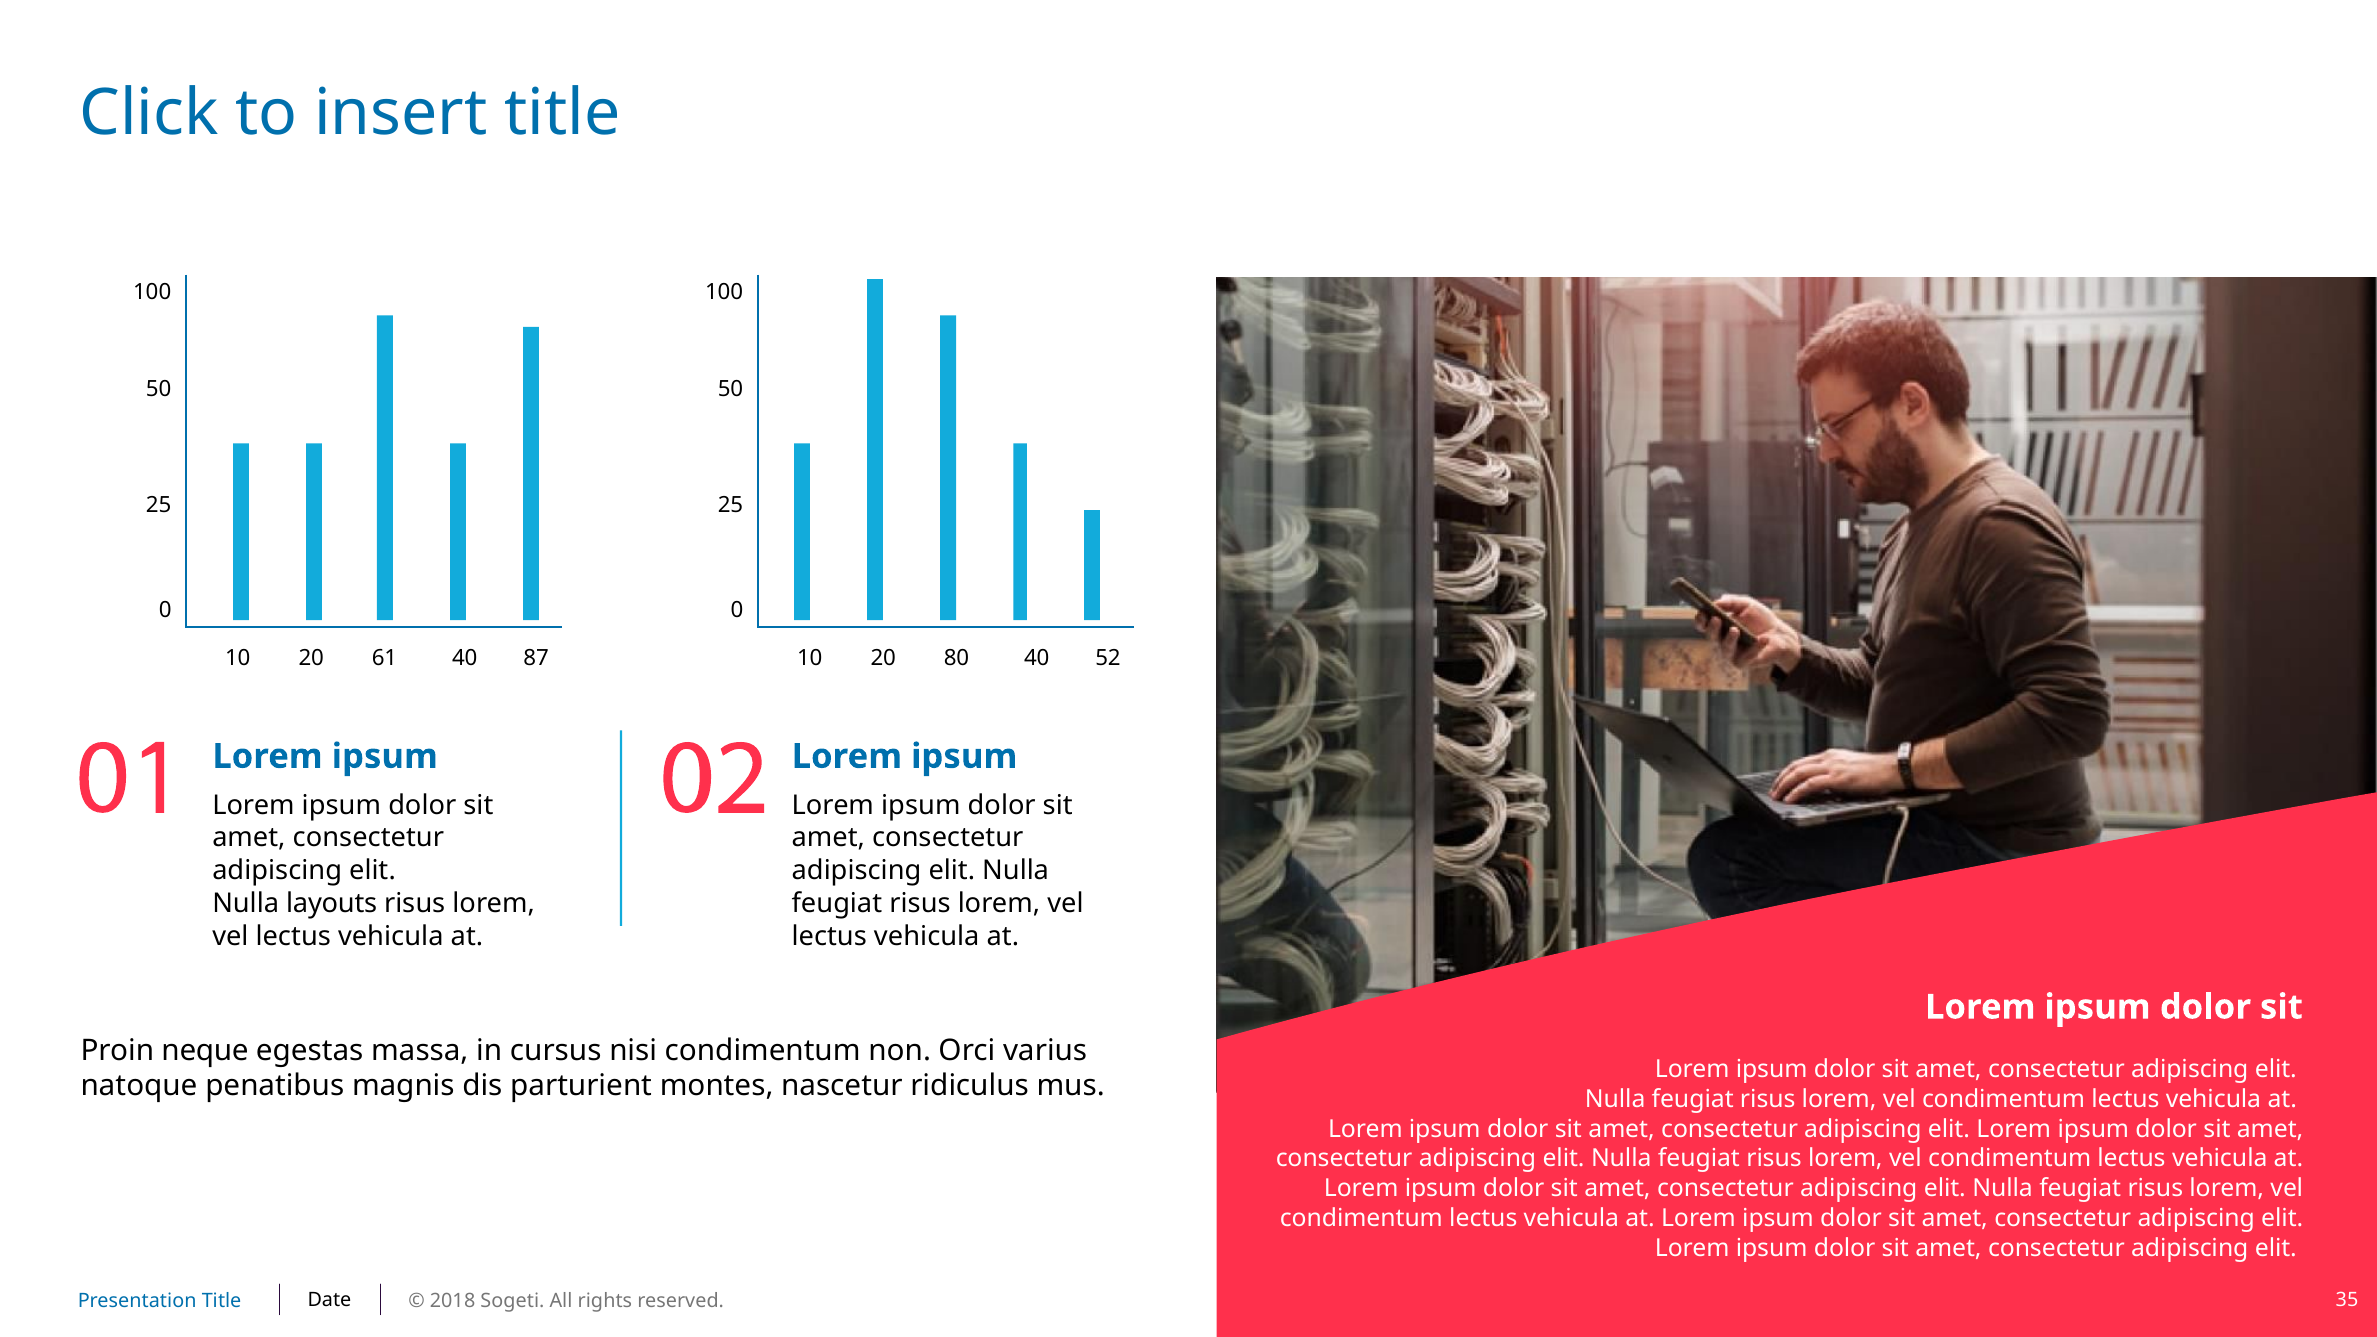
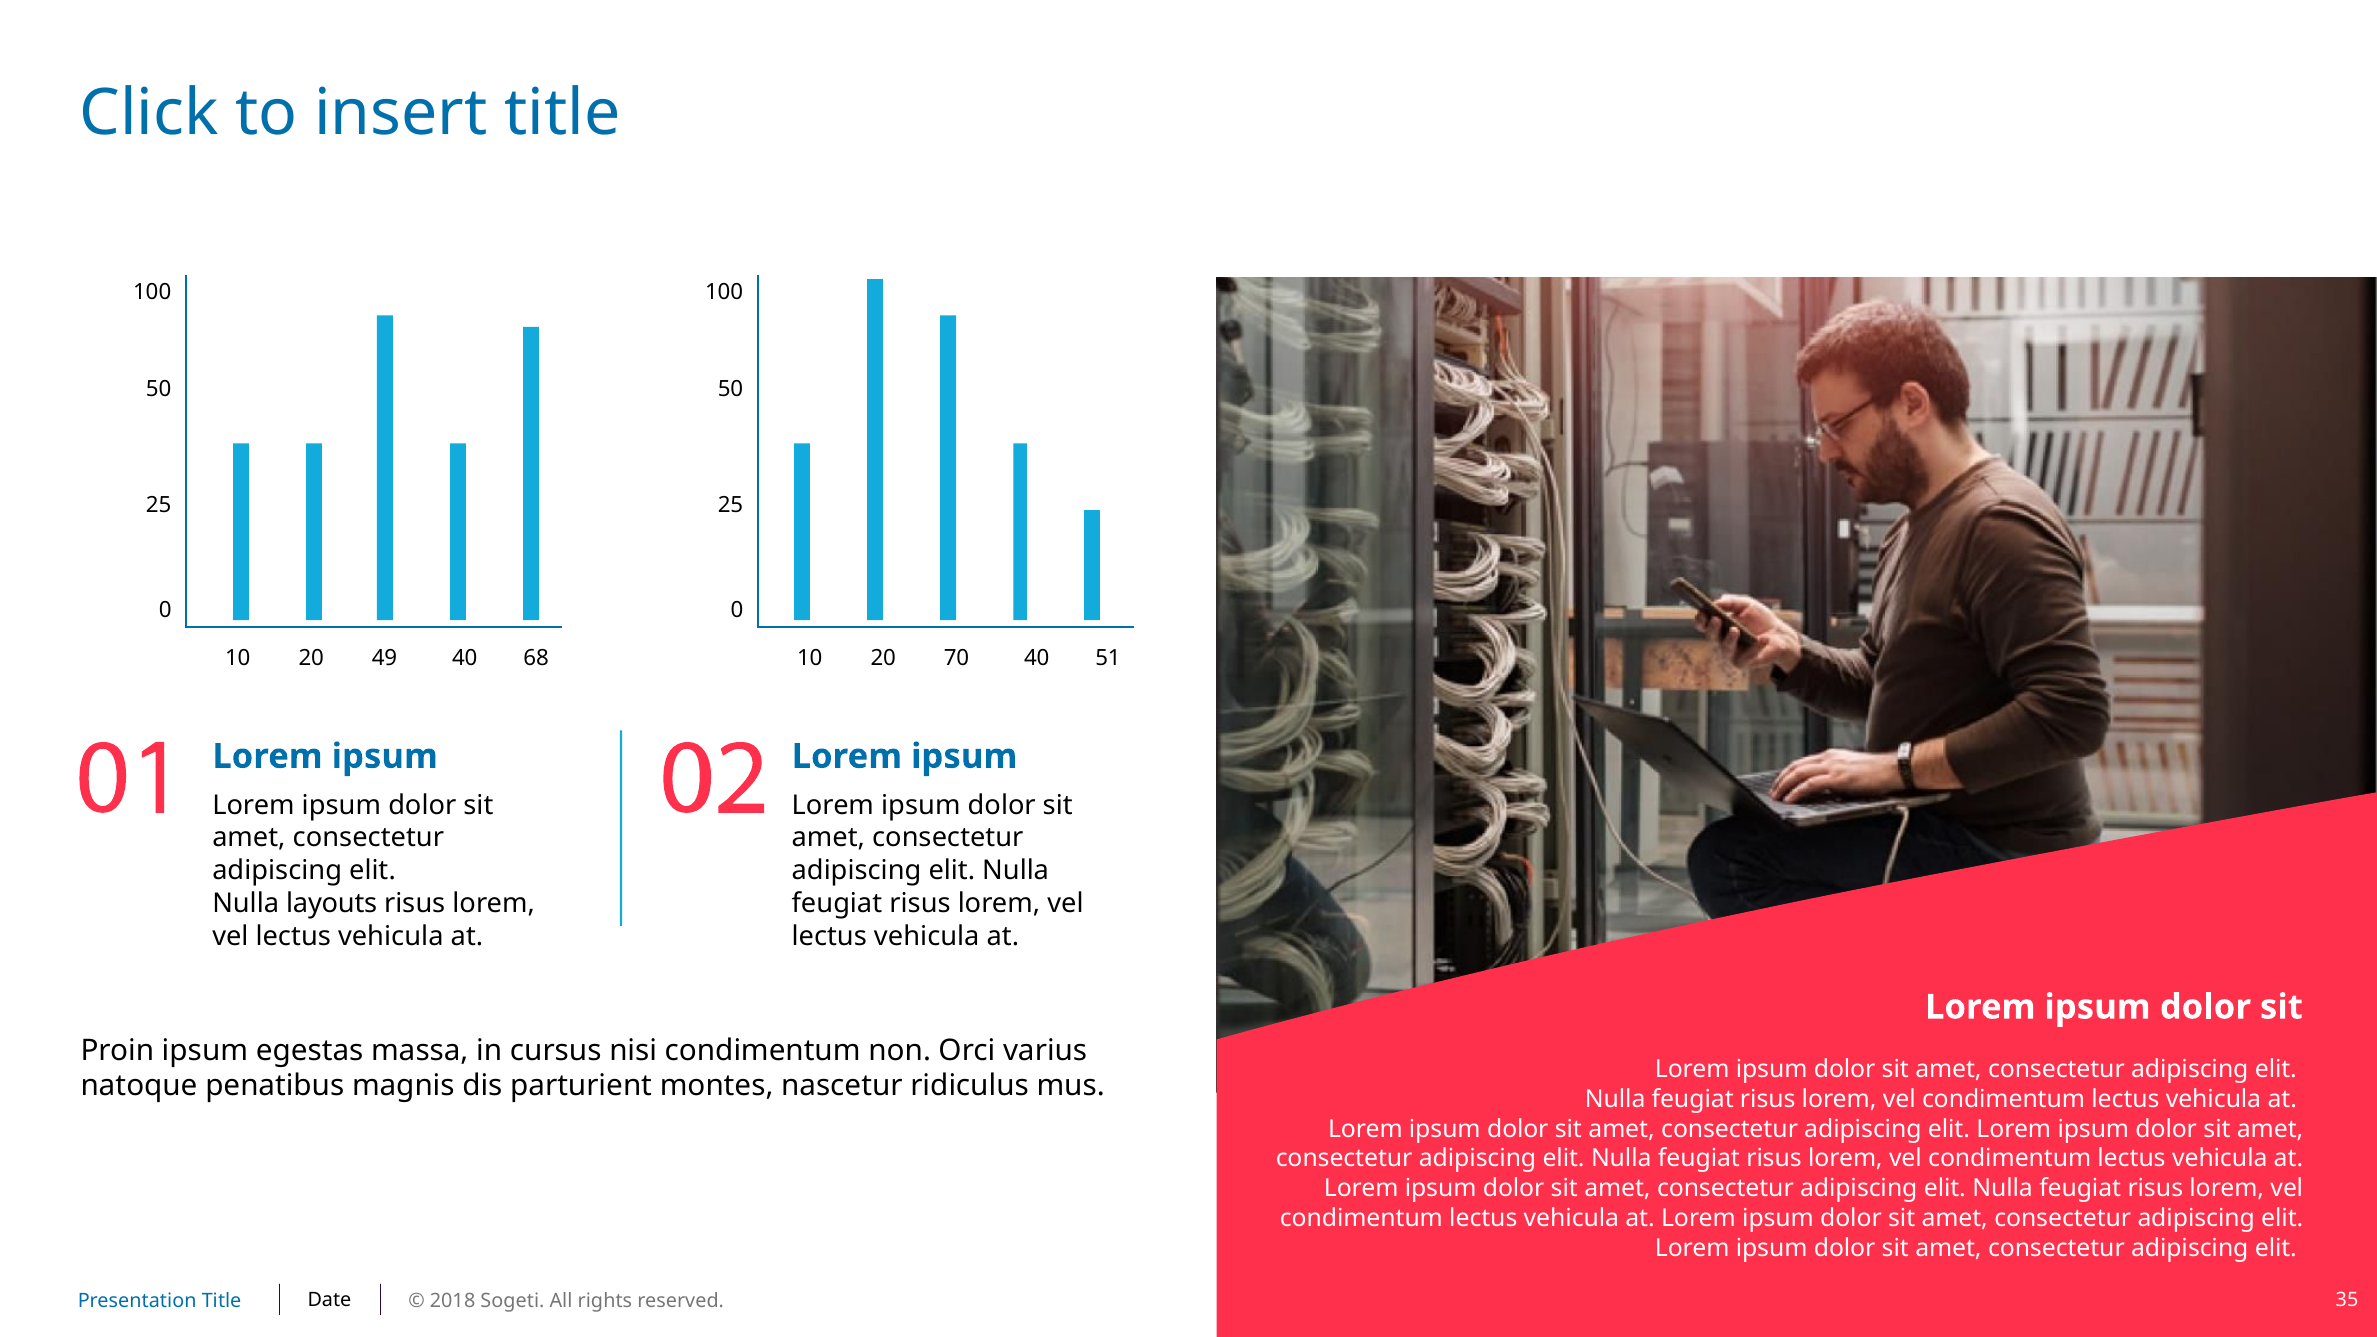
61: 61 -> 49
87: 87 -> 68
80: 80 -> 70
52: 52 -> 51
Proin neque: neque -> ipsum
